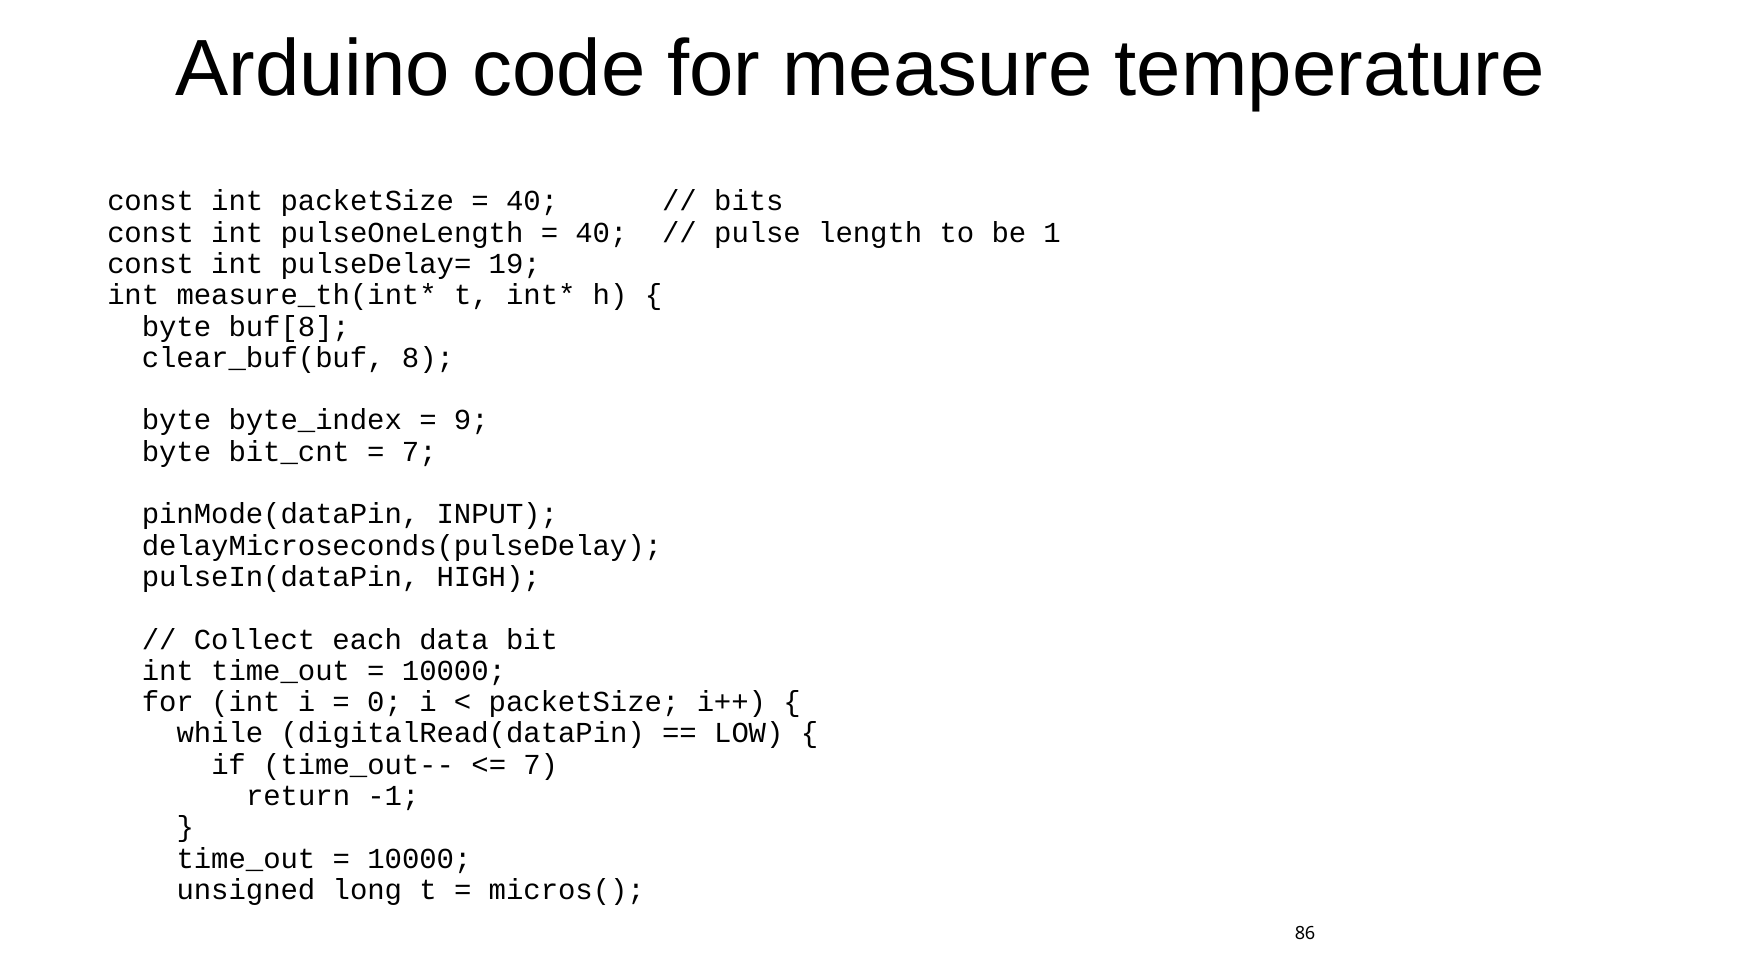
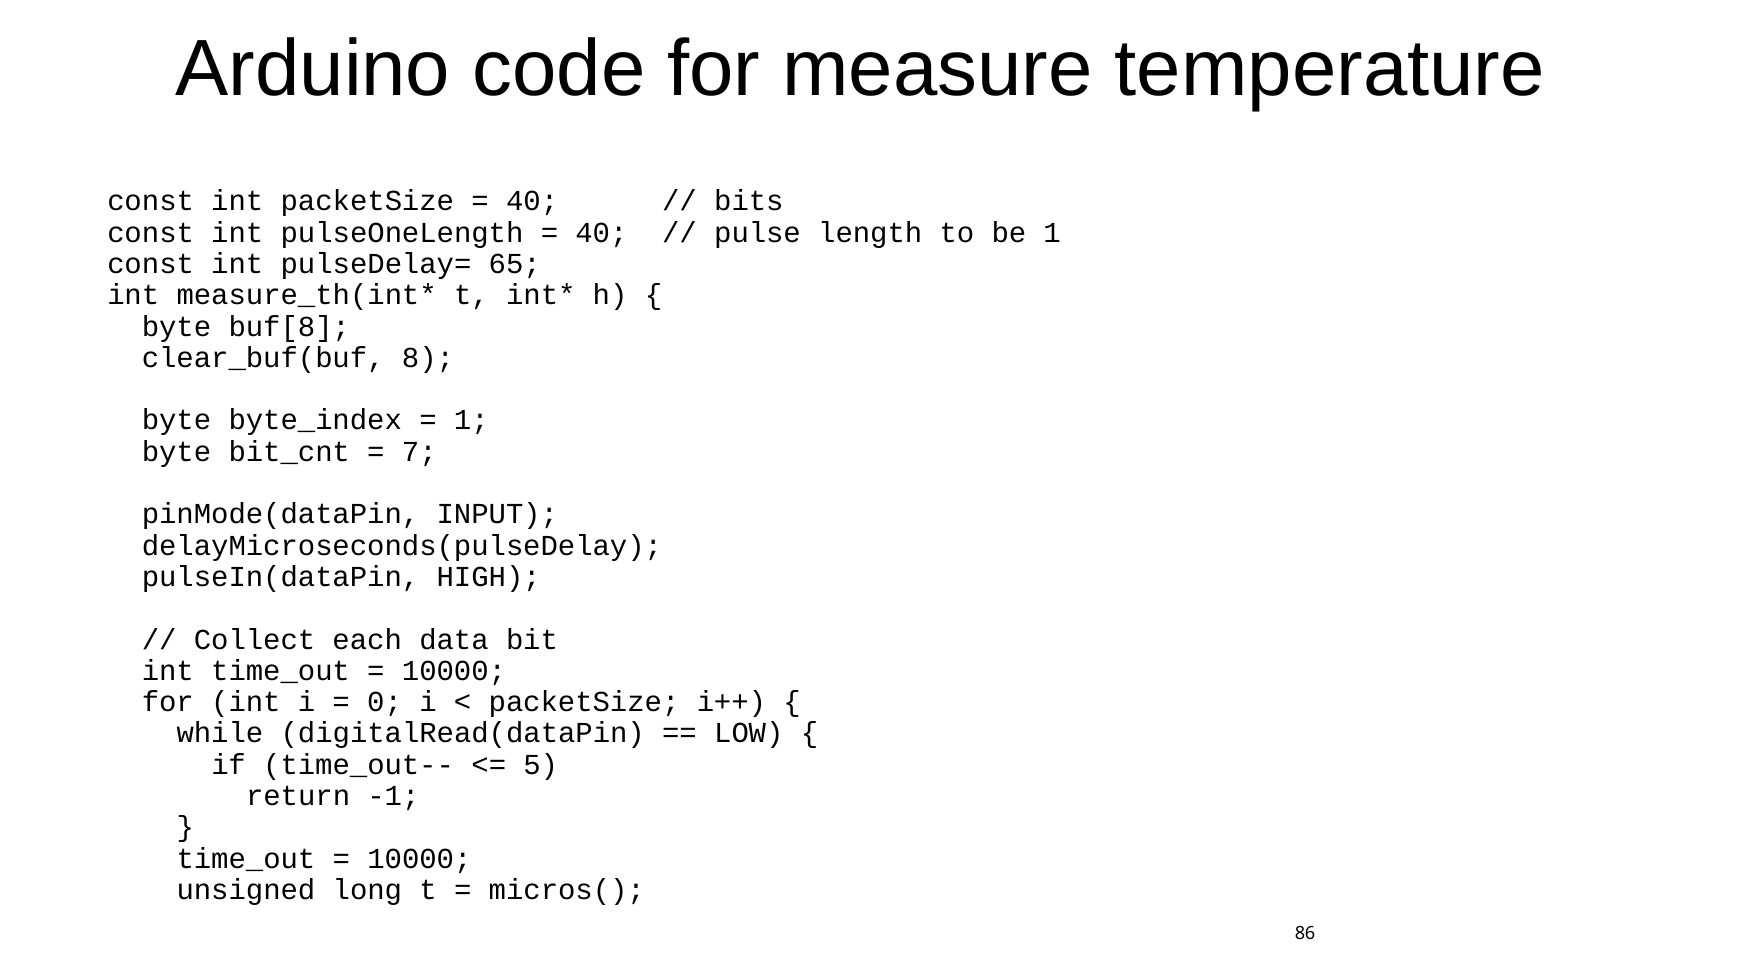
19: 19 -> 65
9 at (471, 420): 9 -> 1
7 at (541, 764): 7 -> 5
